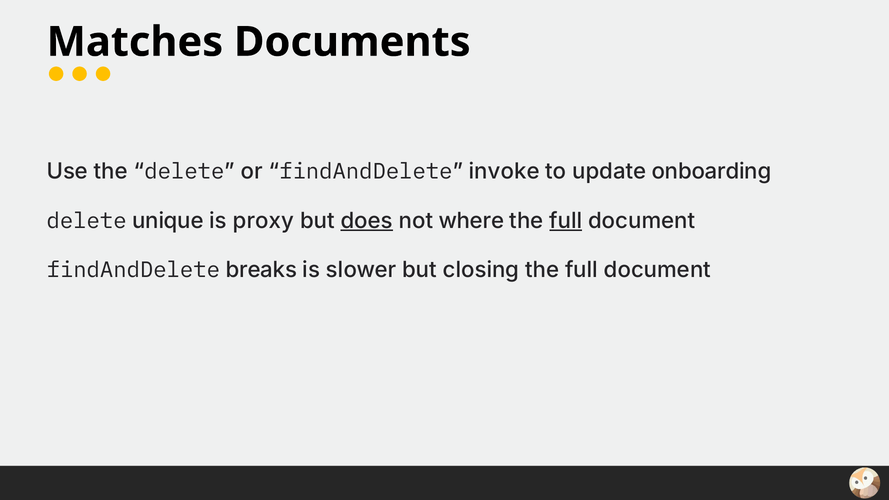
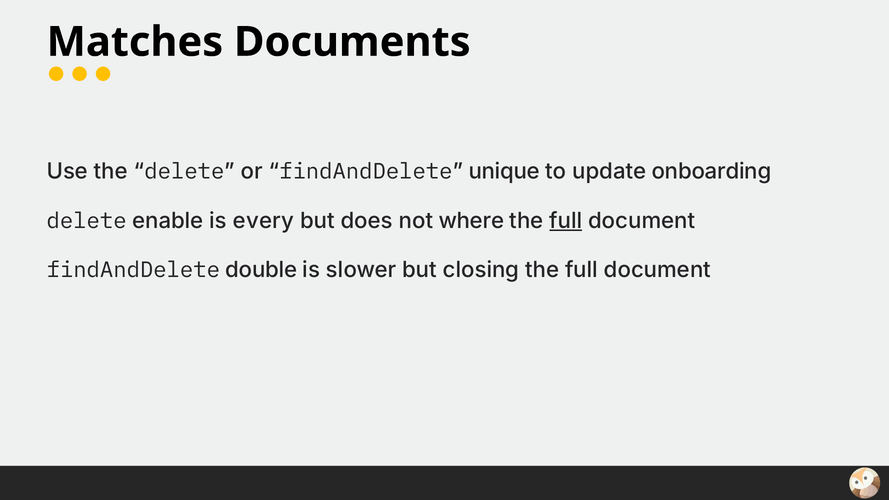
invoke: invoke -> unique
unique: unique -> enable
proxy: proxy -> every
does underline: present -> none
breaks: breaks -> double
